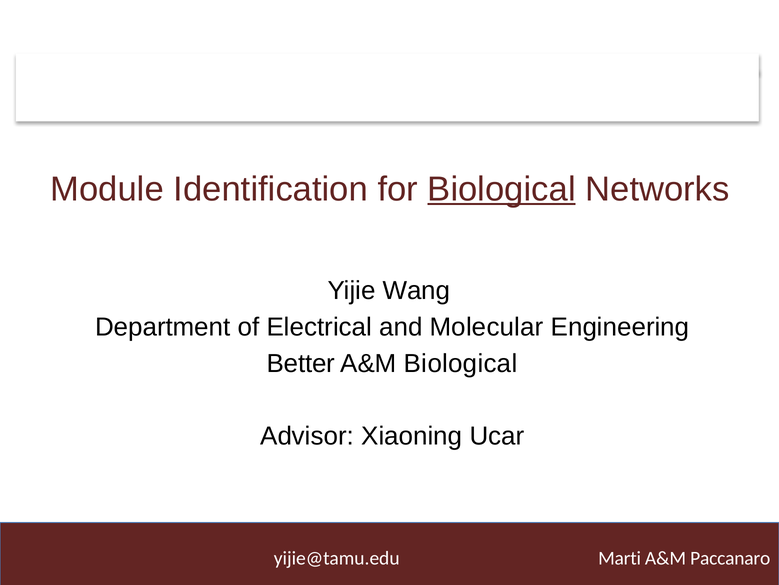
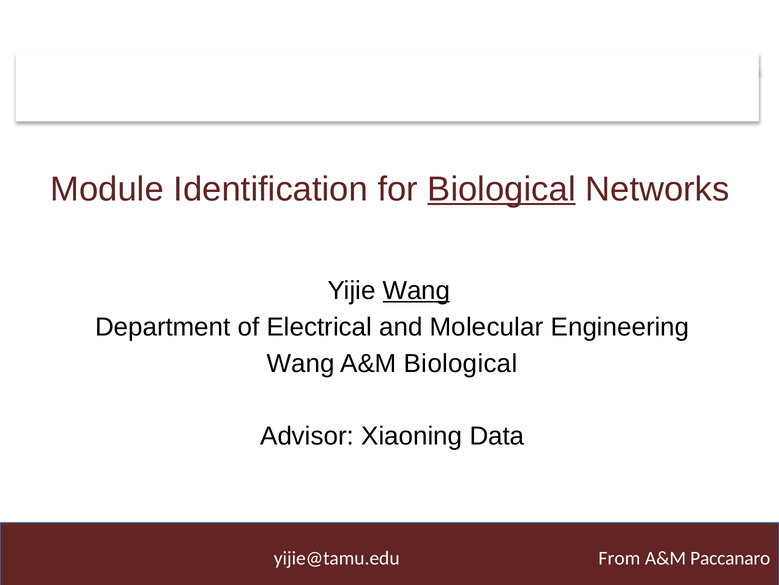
Wang at (416, 290) underline: none -> present
Better at (301, 363): Better -> Wang
Ucar: Ucar -> Data
Marti: Marti -> From
